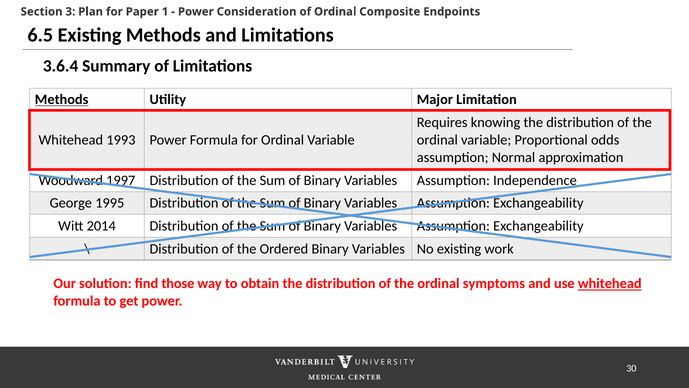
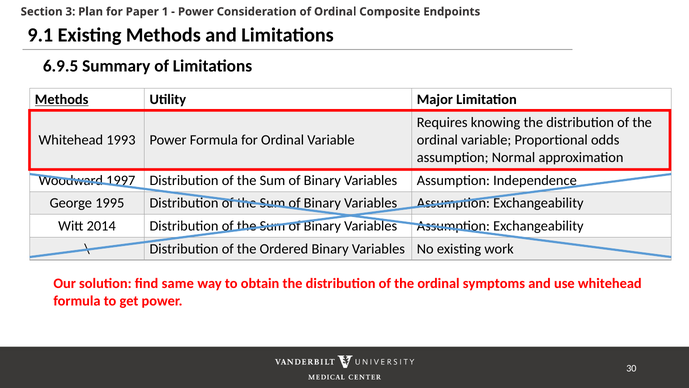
6.5: 6.5 -> 9.1
3.6.4: 3.6.4 -> 6.9.5
those: those -> same
whitehead at (610, 283) underline: present -> none
